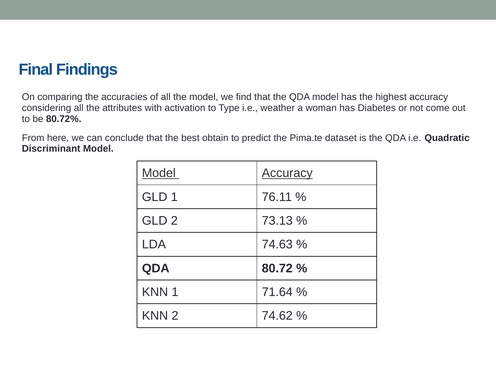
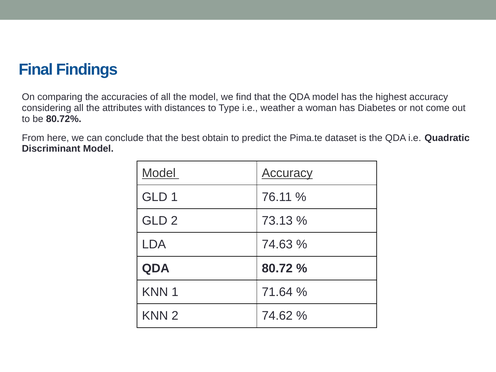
activation: activation -> distances
